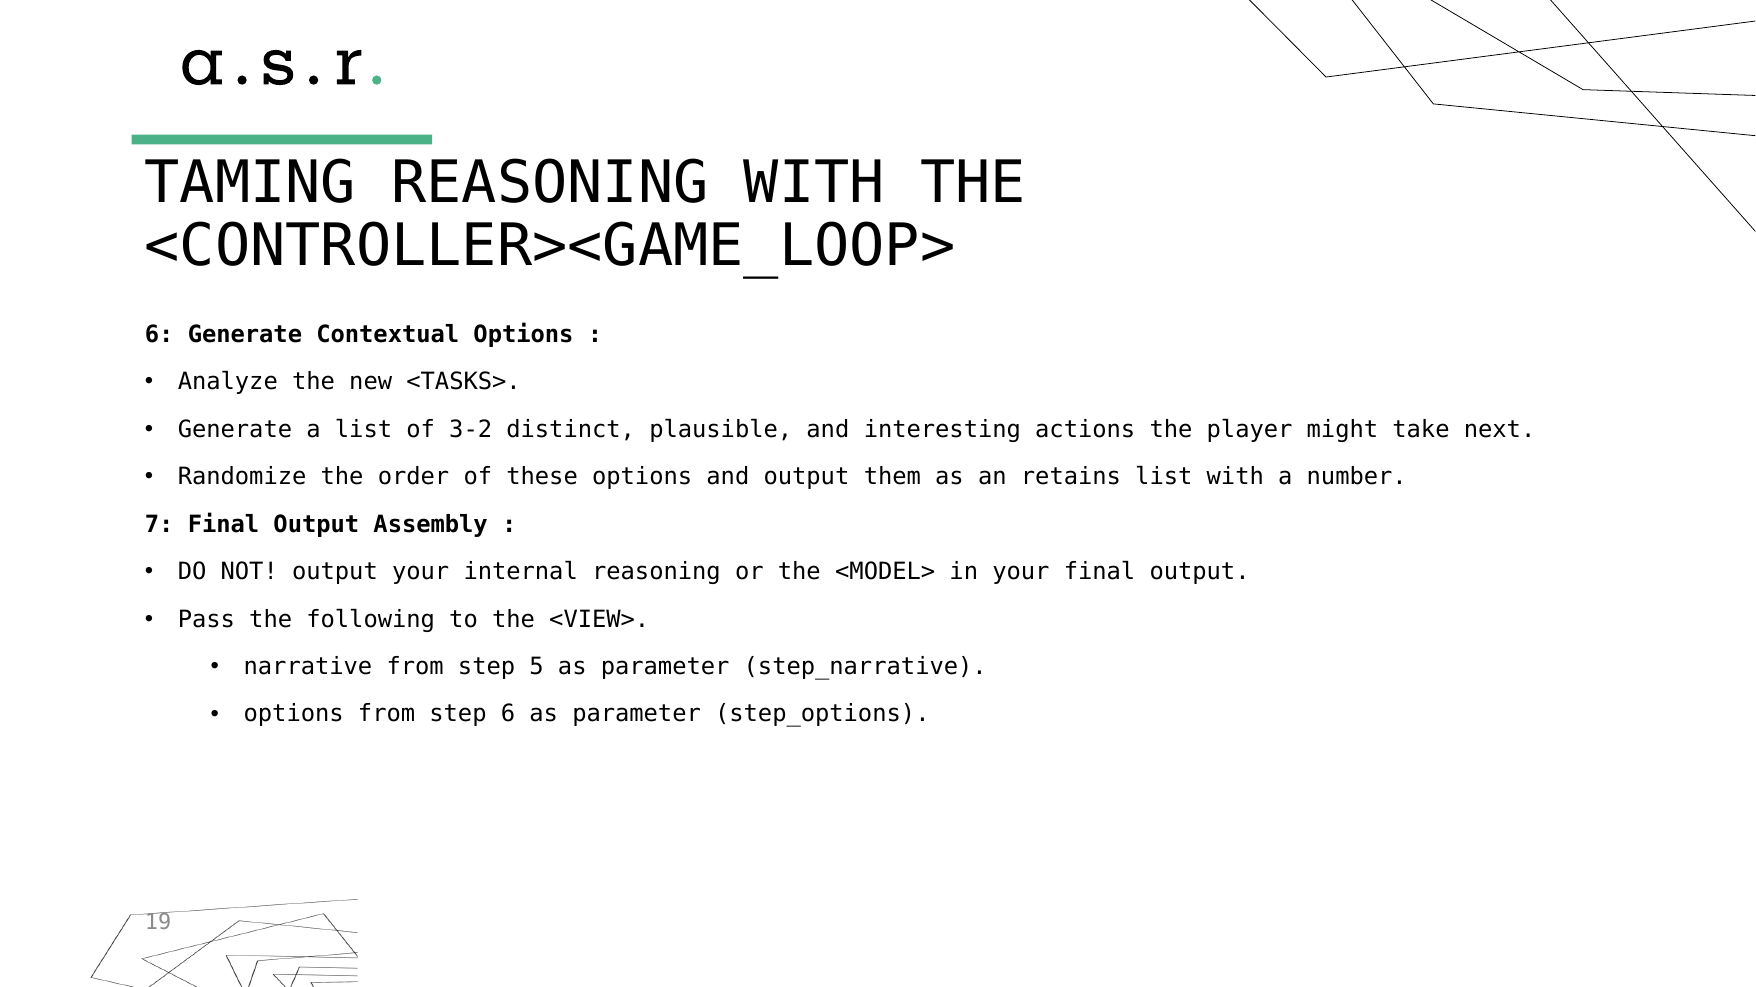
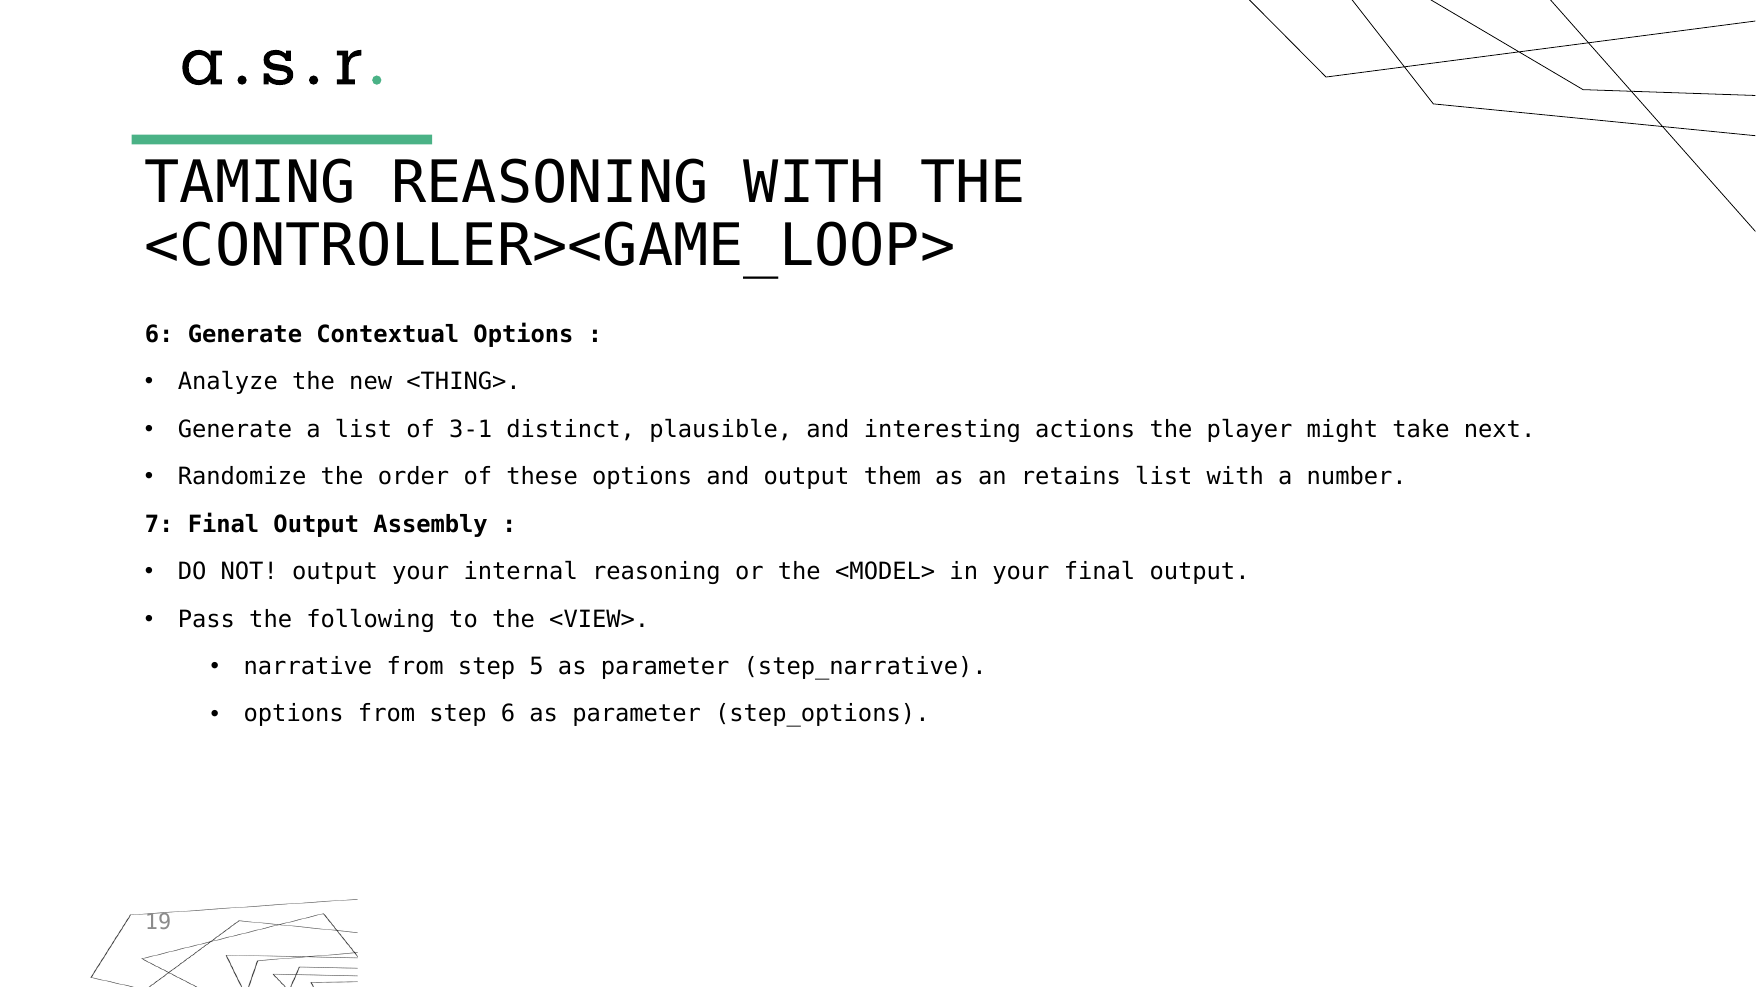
<TASKS>: <TASKS> -> <THING>
3-2: 3-2 -> 3-1
